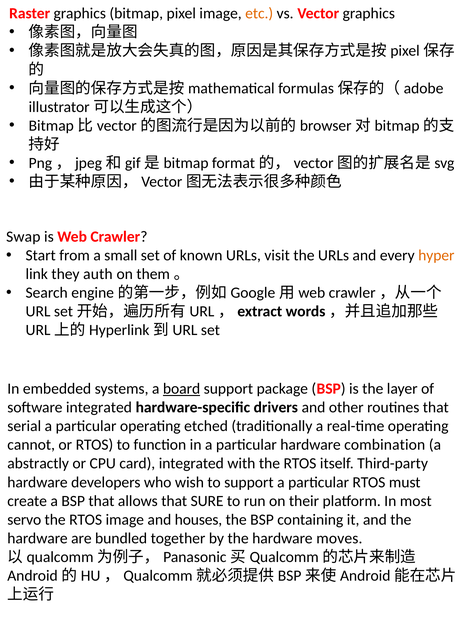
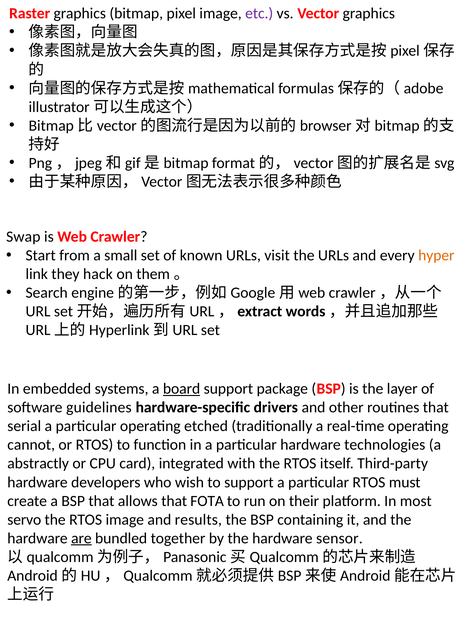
etc colour: orange -> purple
auth: auth -> hack
software integrated: integrated -> guidelines
combination: combination -> technologies
SURE: SURE -> FOTA
houses: houses -> results
are underline: none -> present
moves: moves -> sensor
